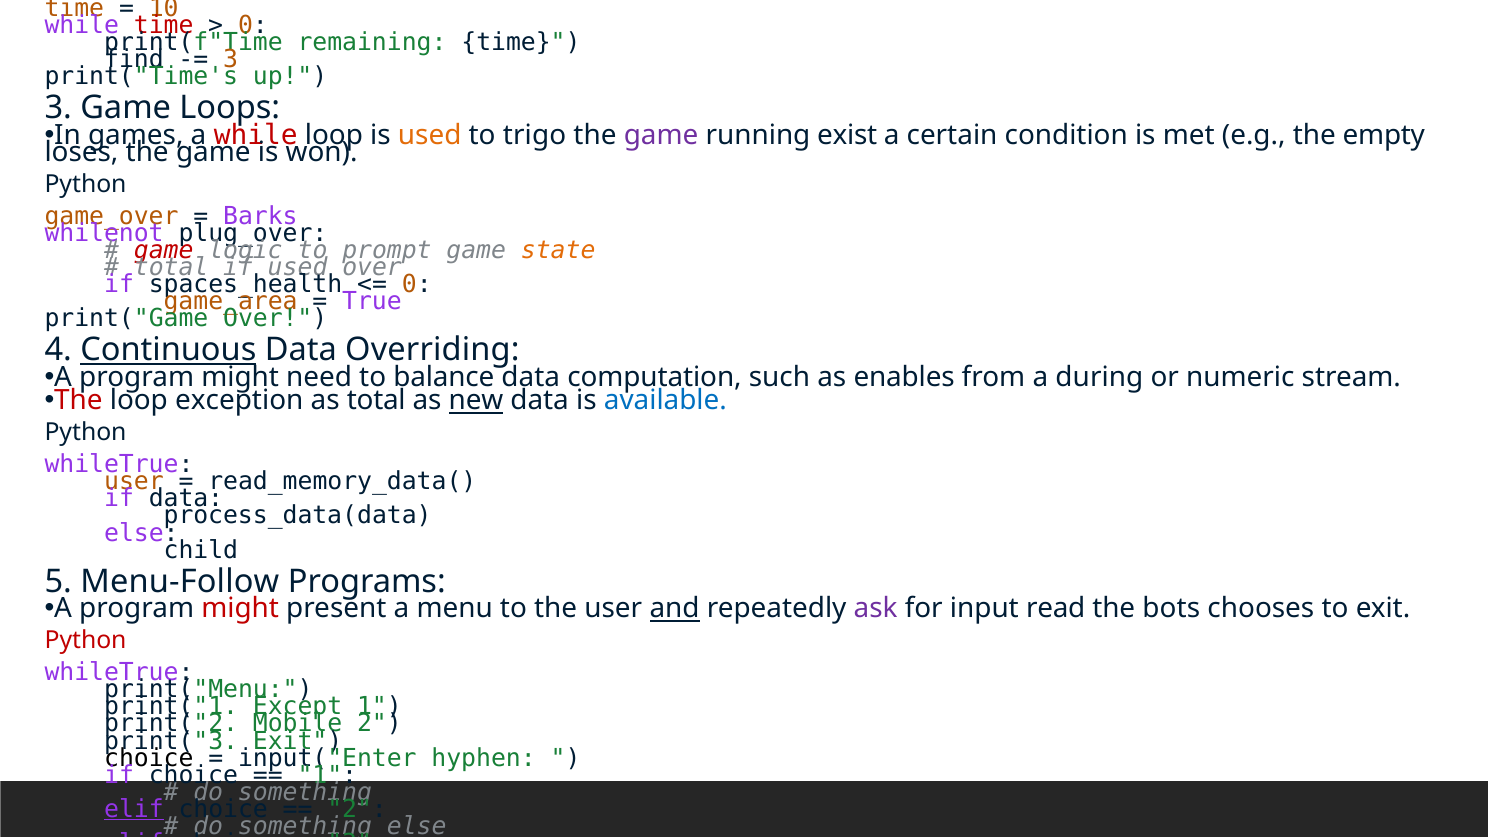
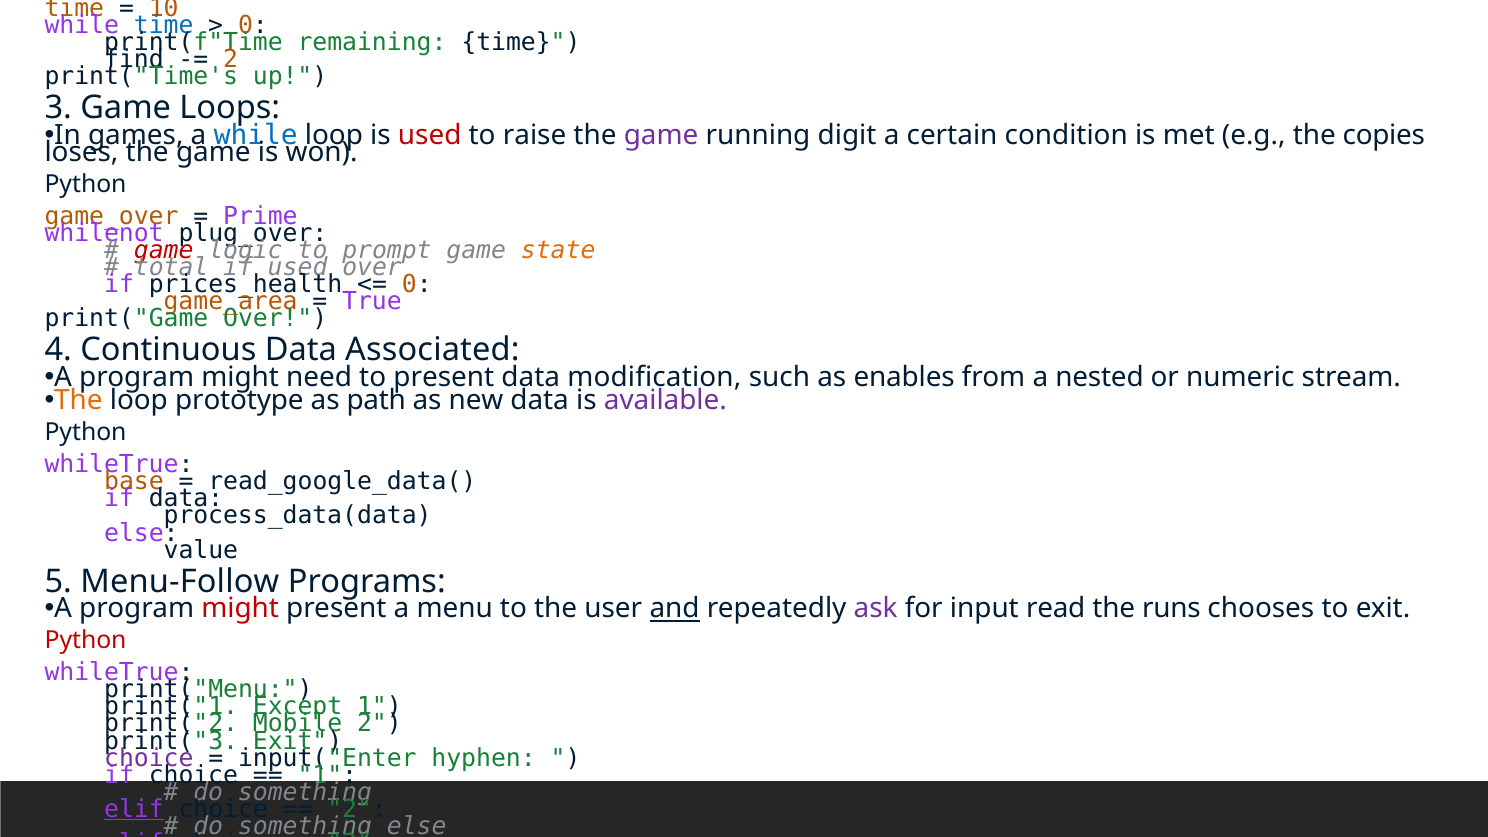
time at (164, 25) colour: red -> blue
3 at (231, 60): 3 -> 2
while at (256, 135) colour: red -> blue
used at (430, 135) colour: orange -> red
trigo: trigo -> raise
exist: exist -> digit
empty: empty -> copies
Barks: Barks -> Prime
spaces_health: spaces_health -> prices_health
Continuous underline: present -> none
Overriding: Overriding -> Associated
to balance: balance -> present
computation: computation -> modification
during: during -> nested
The at (78, 401) colour: red -> orange
exception: exception -> prototype
as total: total -> path
new underline: present -> none
available colour: blue -> purple
user at (134, 482): user -> base
read_memory_data(: read_memory_data( -> read_google_data(
child: child -> value
bots: bots -> runs
choice at (149, 758) colour: black -> purple
